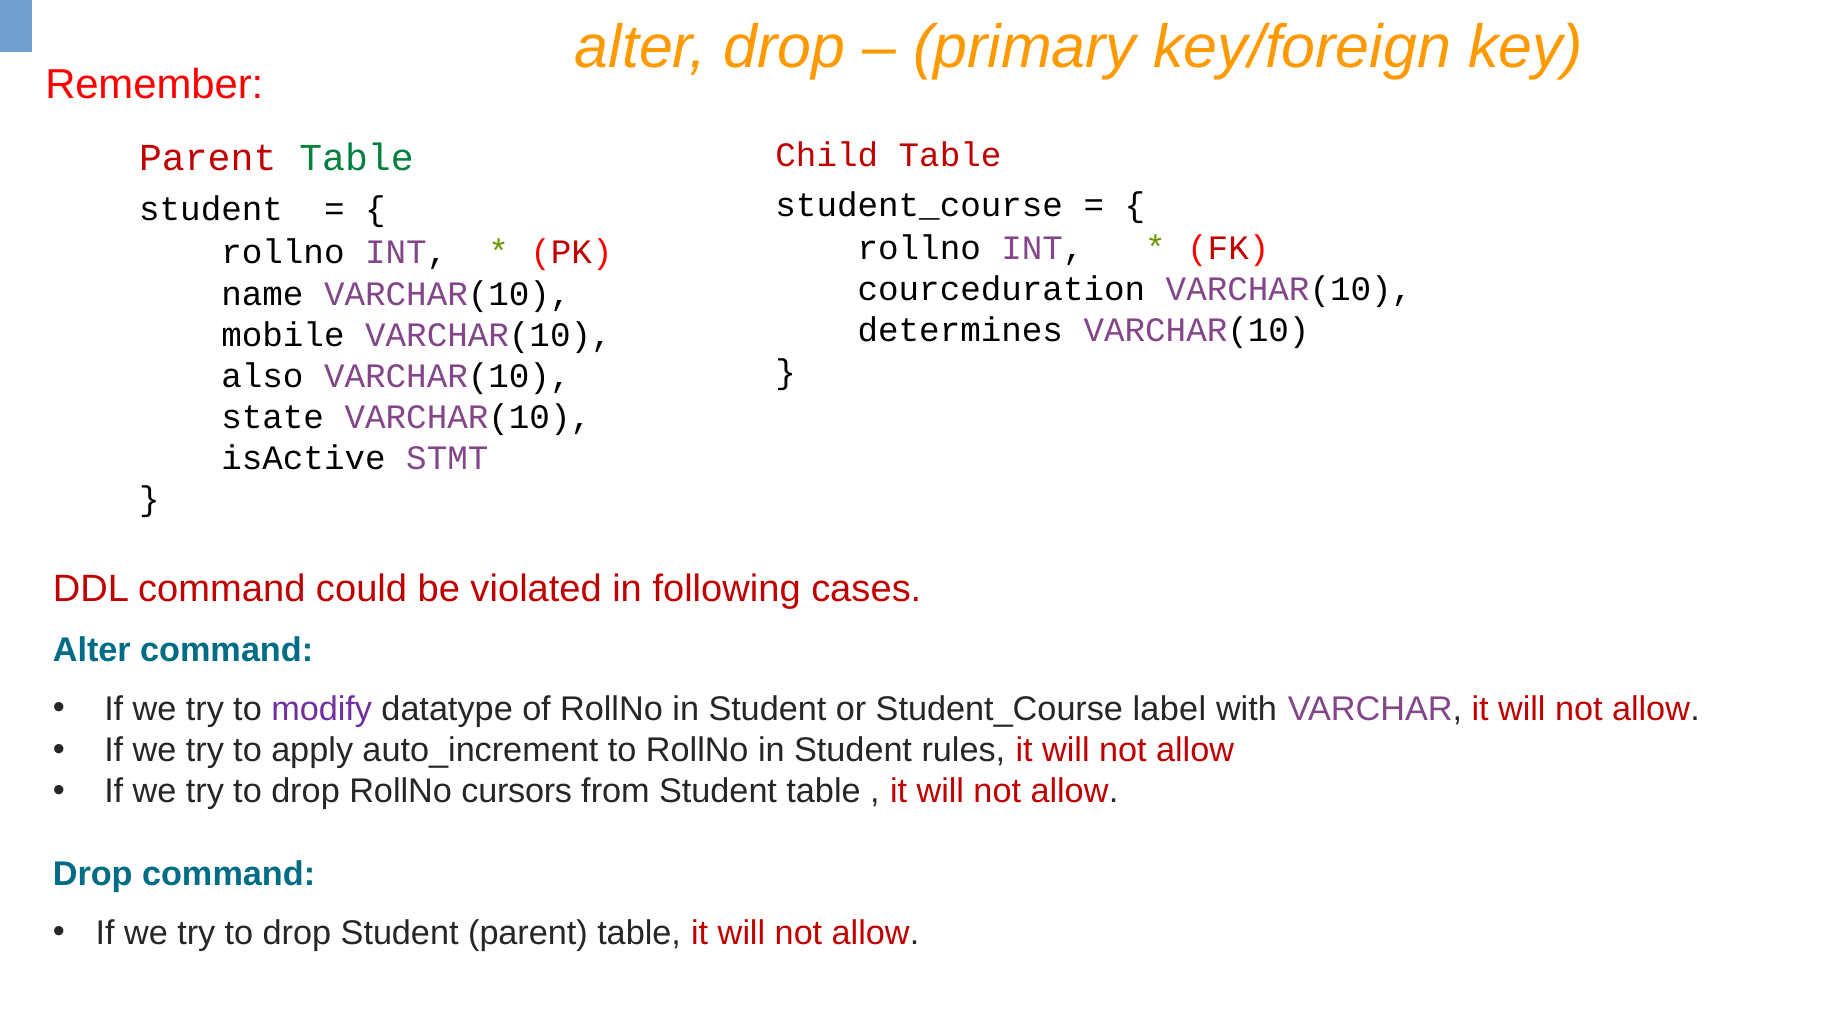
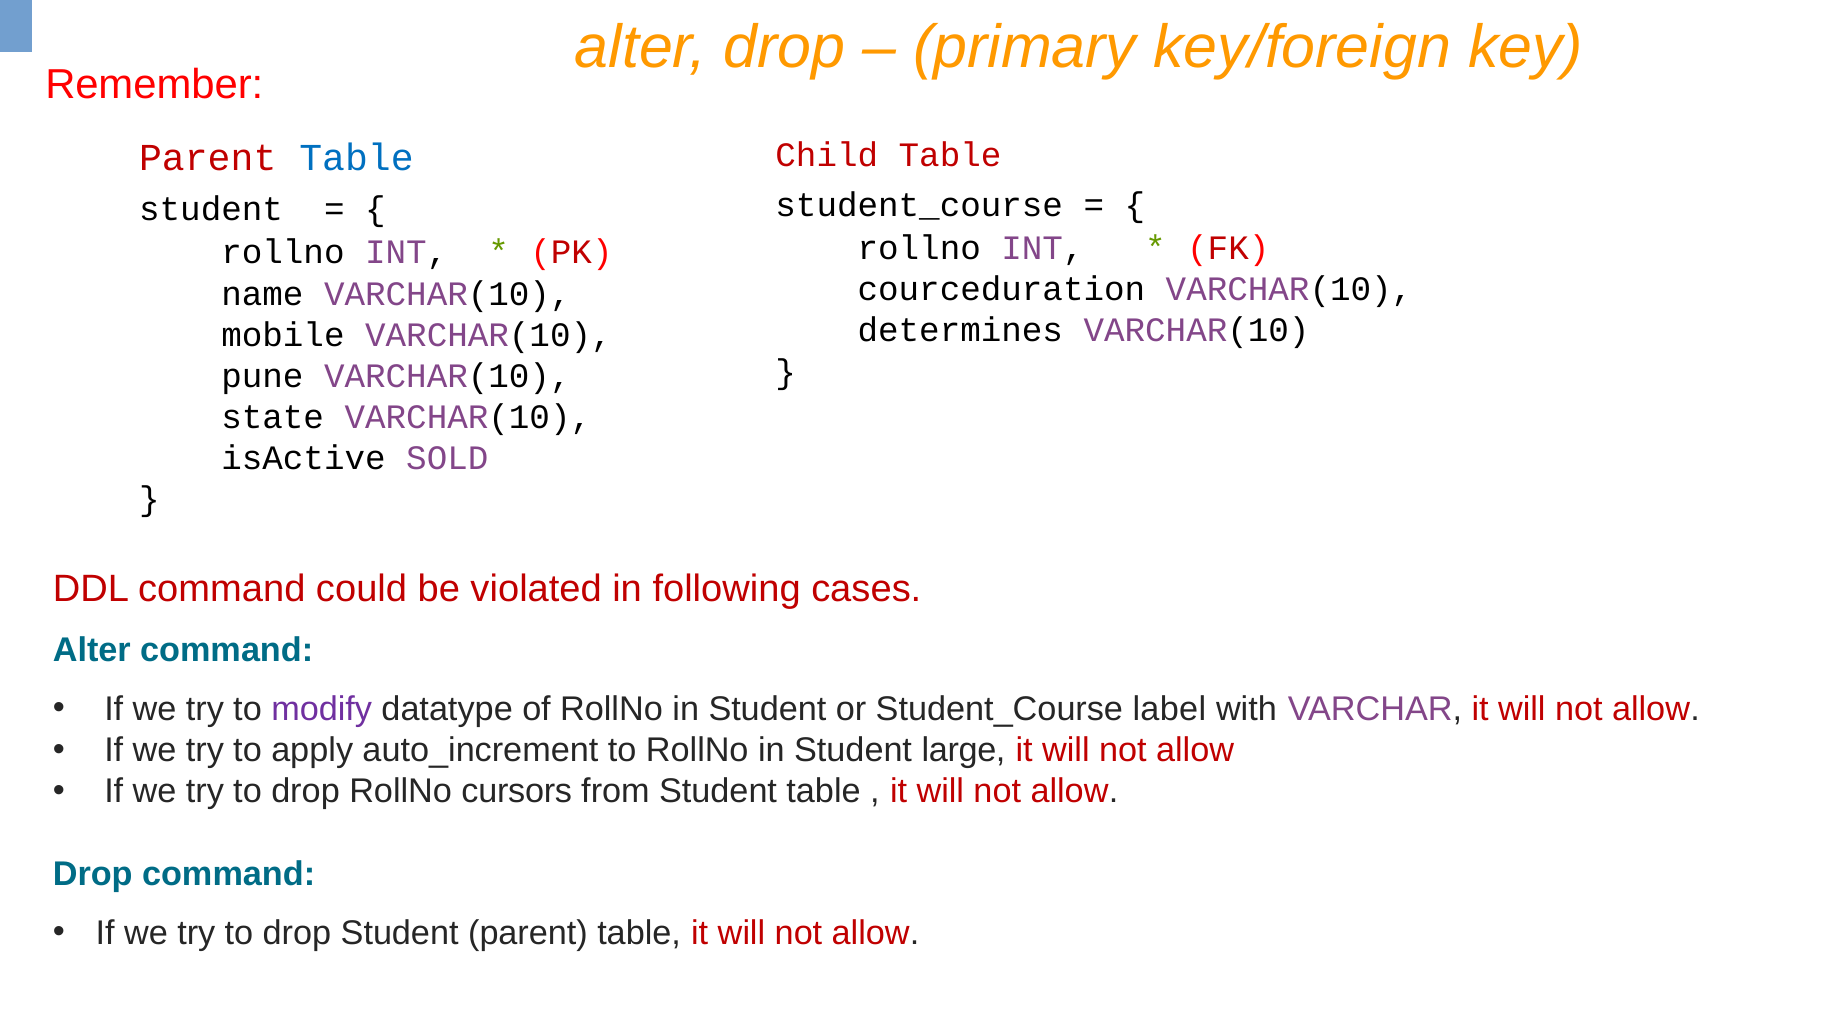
Table at (356, 157) colour: green -> blue
also: also -> pune
STMT: STMT -> SOLD
rules: rules -> large
